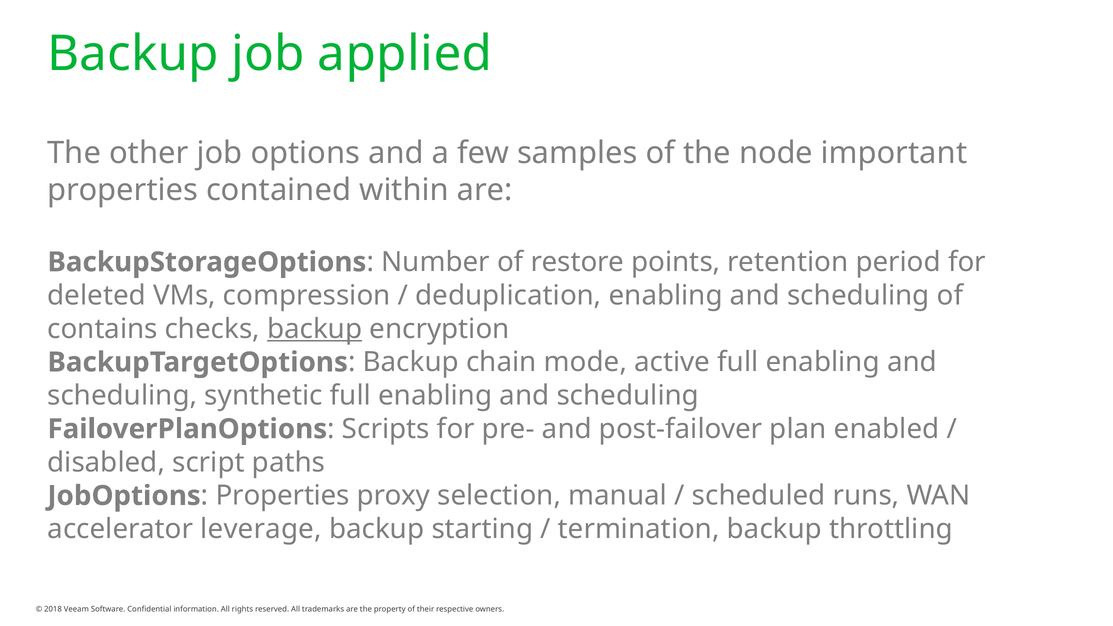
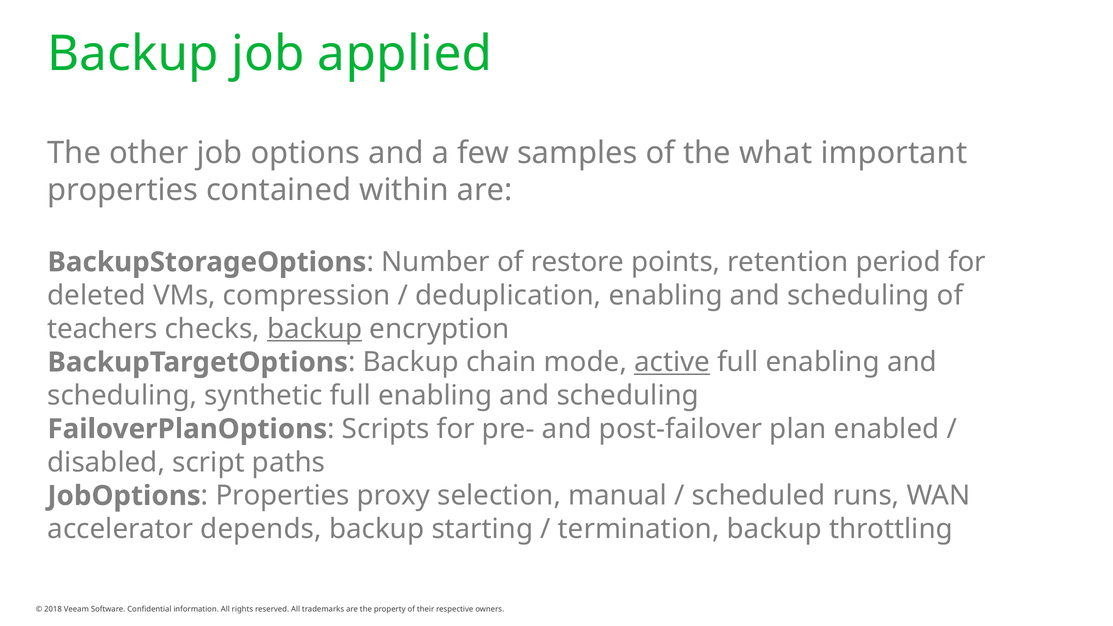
node: node -> what
contains: contains -> teachers
active underline: none -> present
leverage: leverage -> depends
